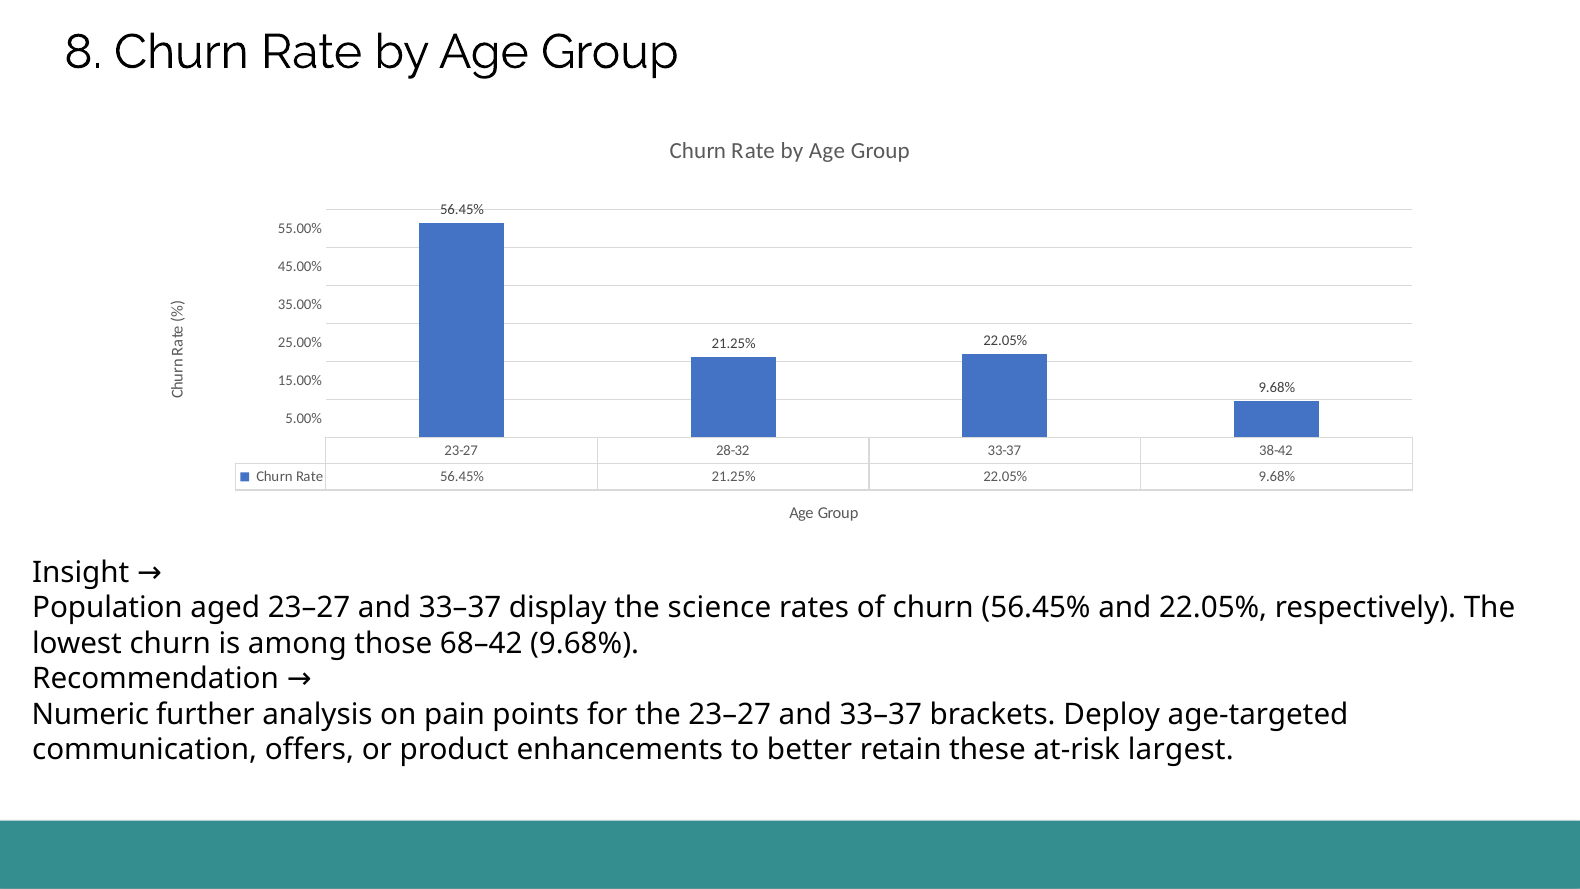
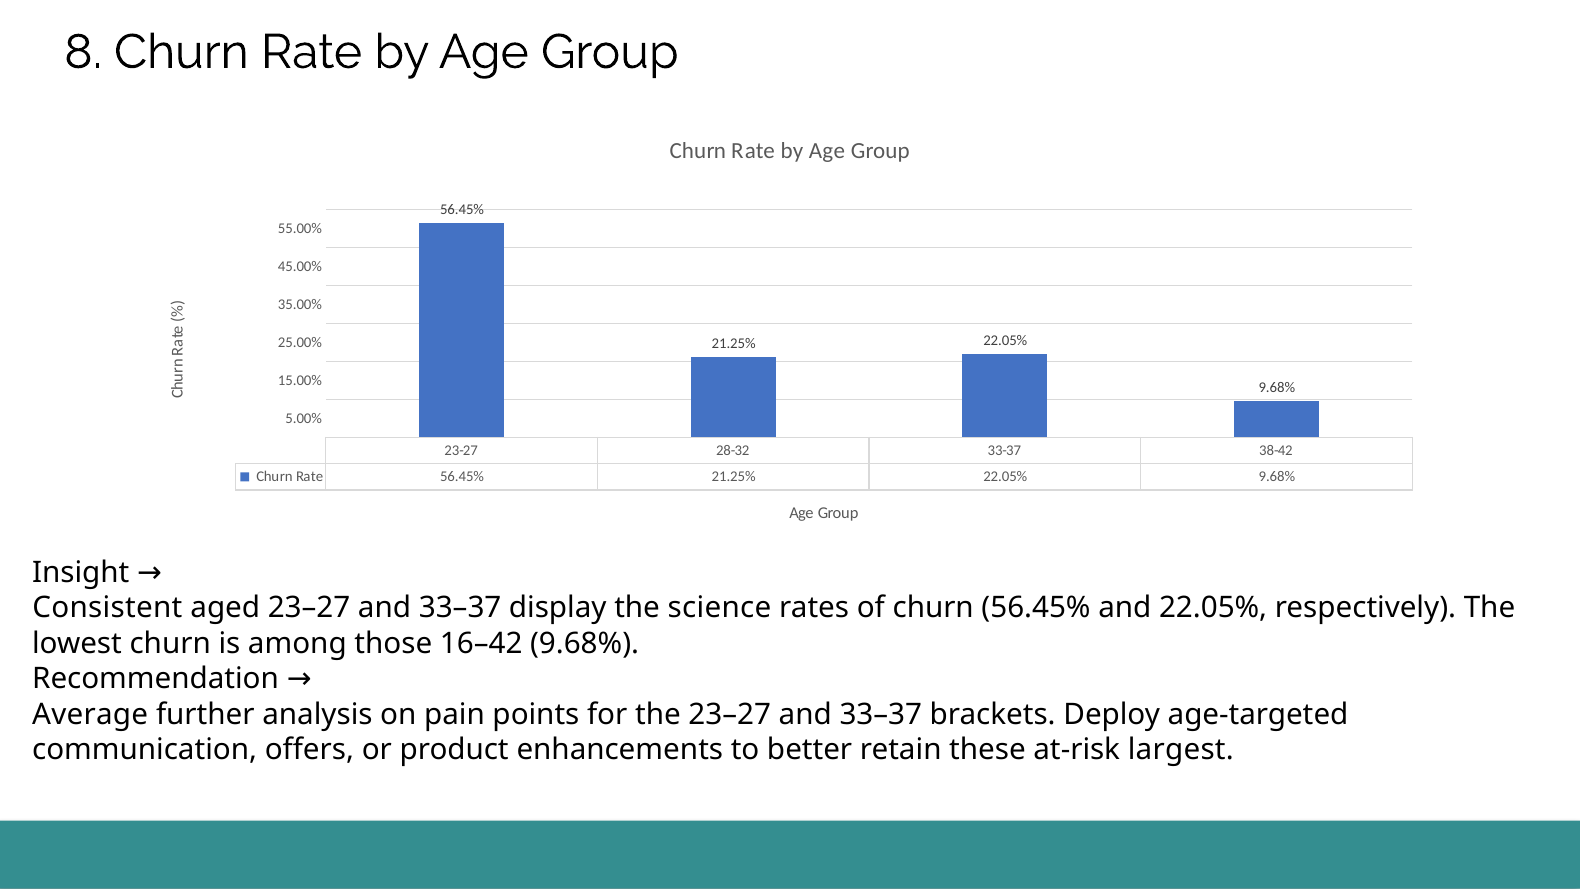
Population: Population -> Consistent
68–42: 68–42 -> 16–42
Numeric: Numeric -> Average
